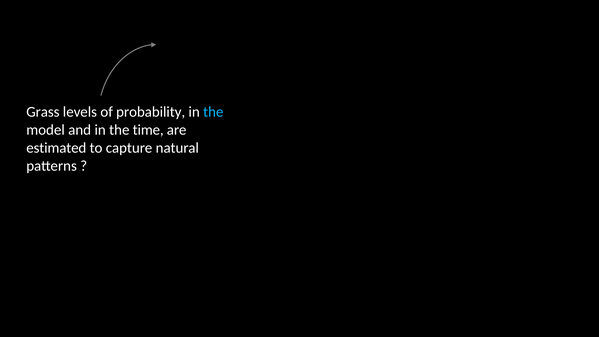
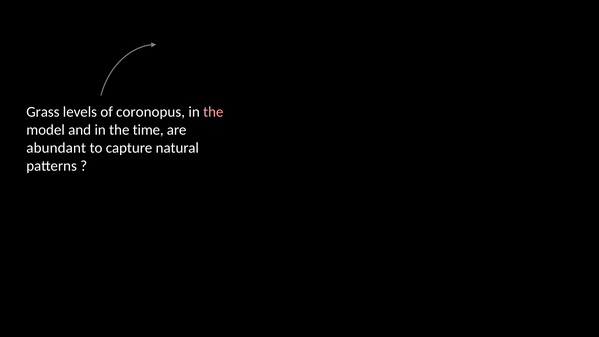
probability: probability -> coronopus
the at (213, 112) colour: light blue -> pink
estimated: estimated -> abundant
